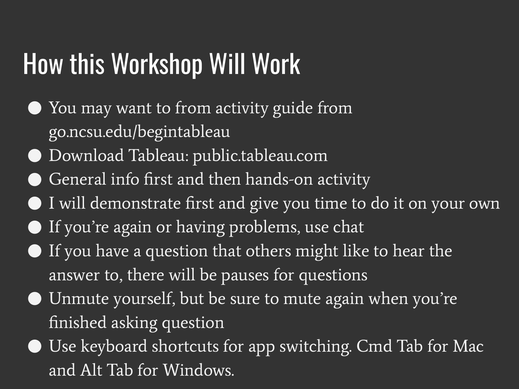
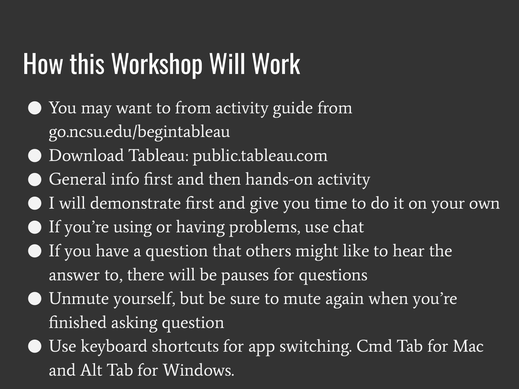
you’re again: again -> using
